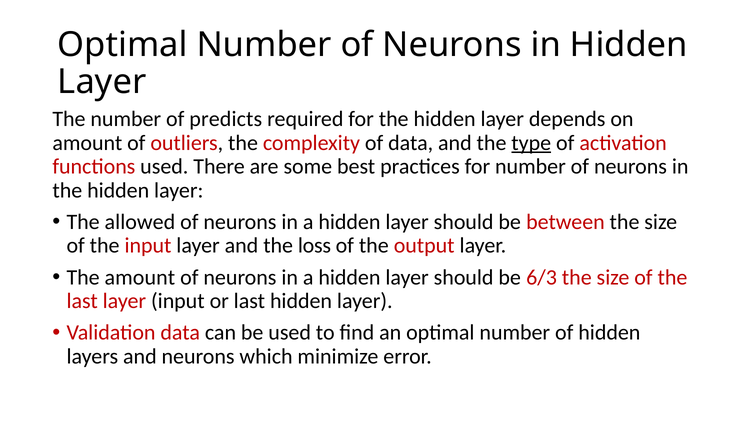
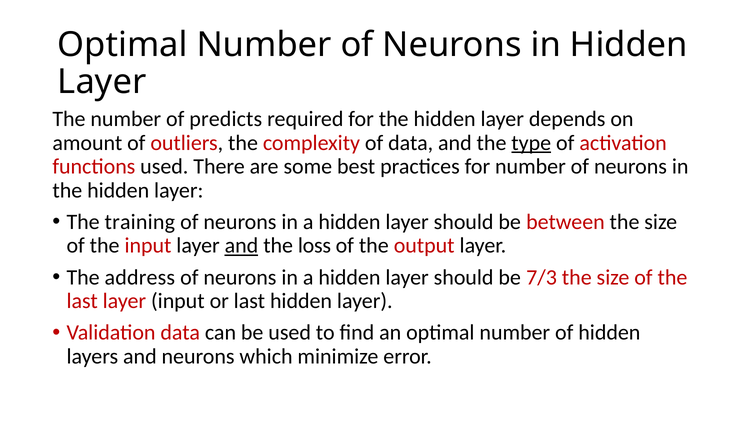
allowed: allowed -> training
and at (241, 246) underline: none -> present
The amount: amount -> address
6/3: 6/3 -> 7/3
